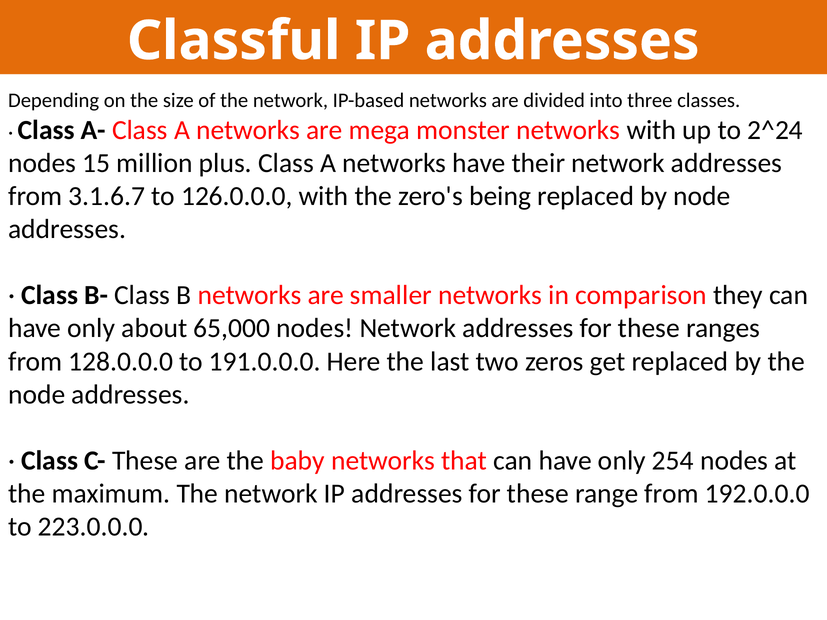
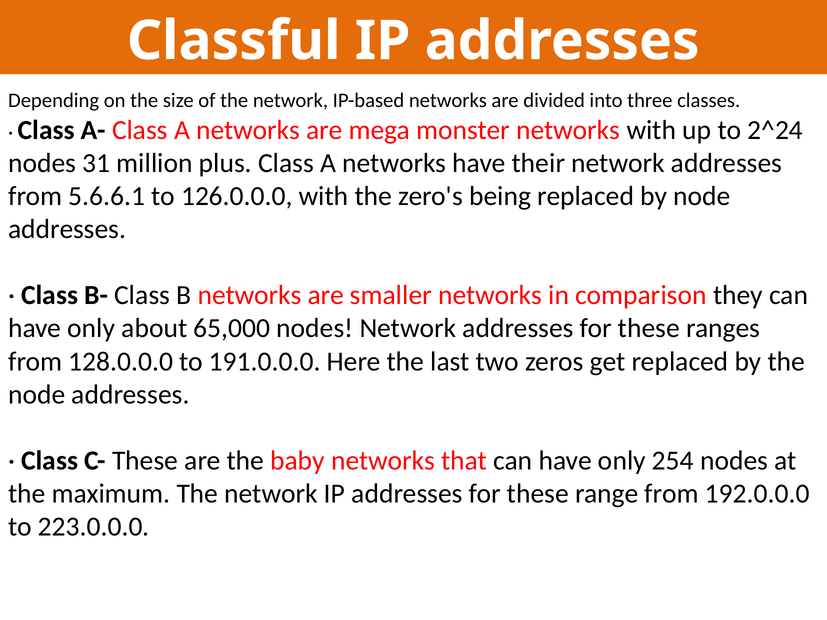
15: 15 -> 31
3.1.6.7: 3.1.6.7 -> 5.6.6.1
